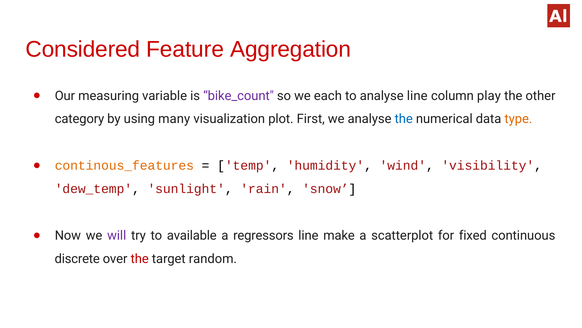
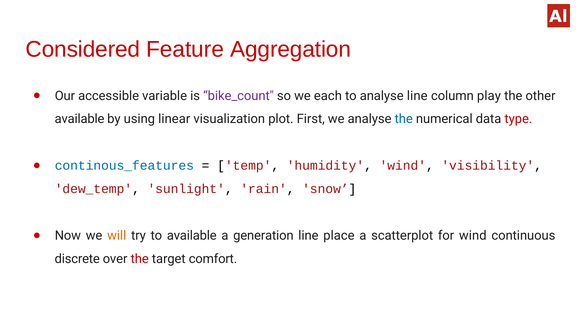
measuring: measuring -> accessible
category at (79, 119): category -> available
many: many -> linear
type colour: orange -> red
continous_features colour: orange -> blue
will colour: purple -> orange
regressors: regressors -> generation
make: make -> place
for fixed: fixed -> wind
random: random -> comfort
